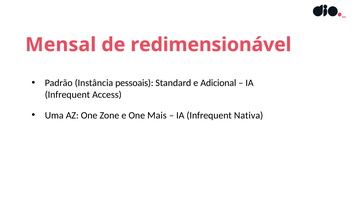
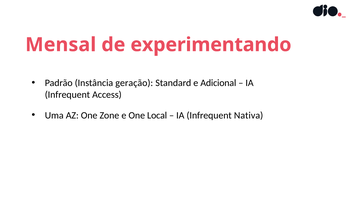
redimensionável: redimensionável -> experimentando
pessoais: pessoais -> geração
Mais: Mais -> Local
